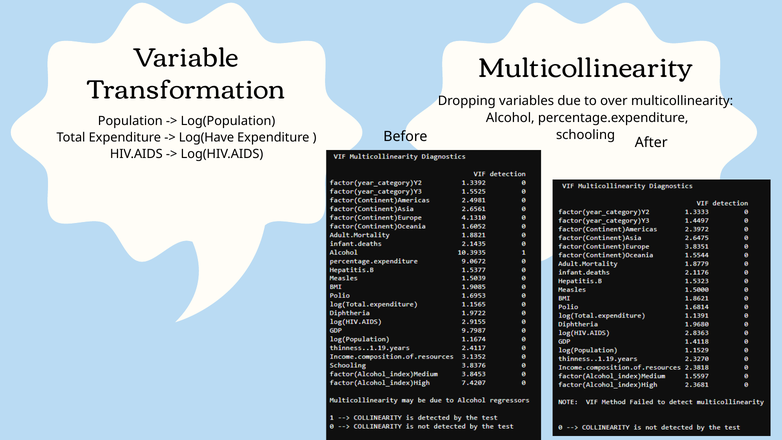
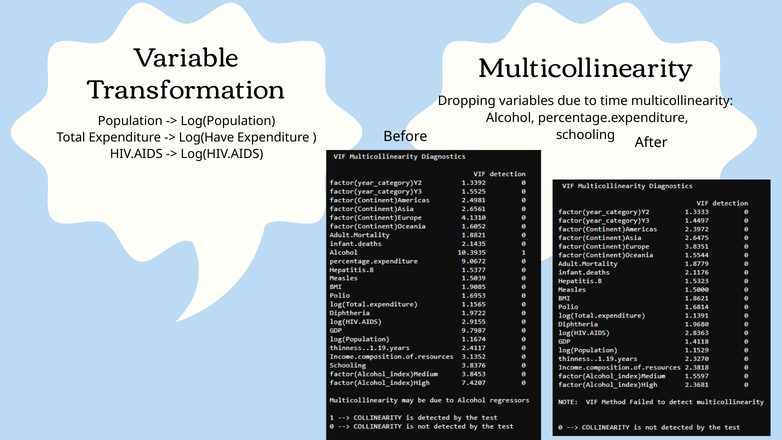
over: over -> time
